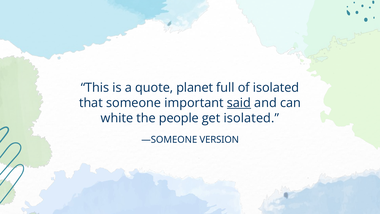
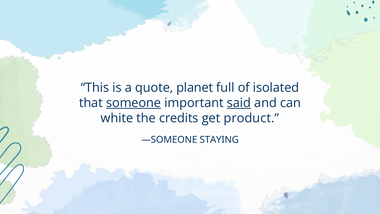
someone underline: none -> present
people: people -> credits
get isolated: isolated -> product
VERSION: VERSION -> STAYING
